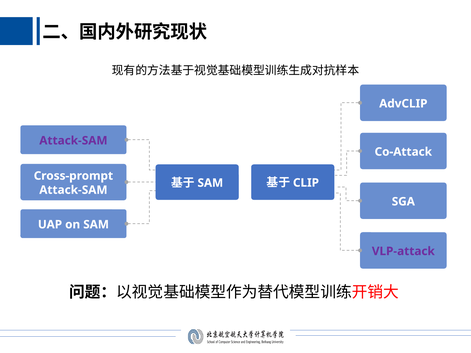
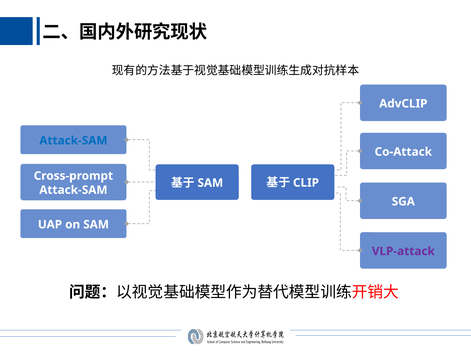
Attack-SAM at (73, 141) colour: purple -> blue
